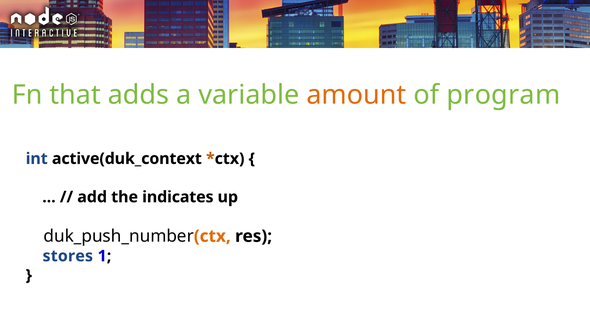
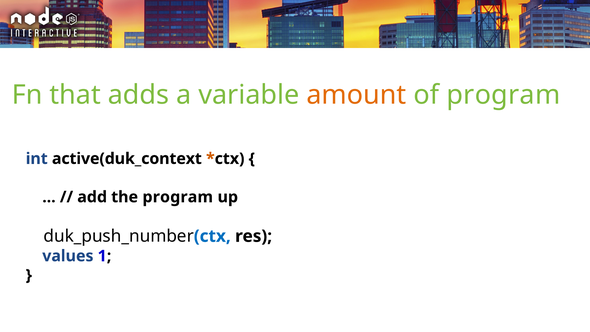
the indicates: indicates -> program
ctx colour: orange -> blue
stores: stores -> values
